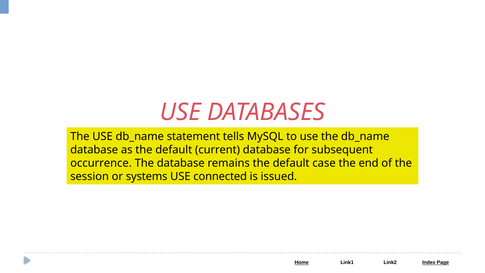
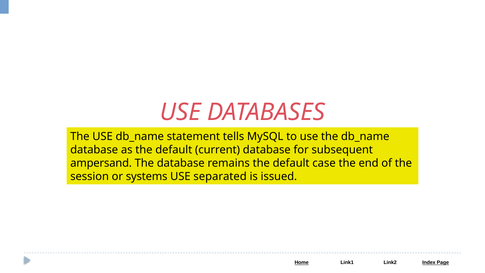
occurrence: occurrence -> ampersand
connected: connected -> separated
